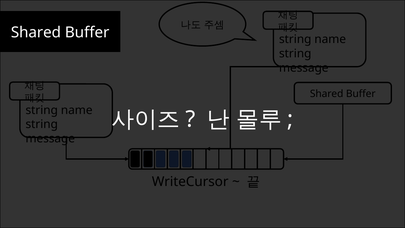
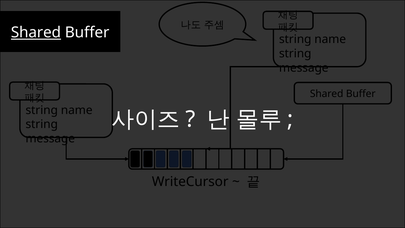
Shared at (36, 33) underline: none -> present
